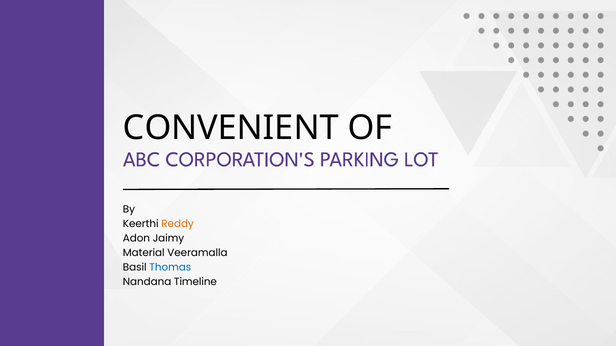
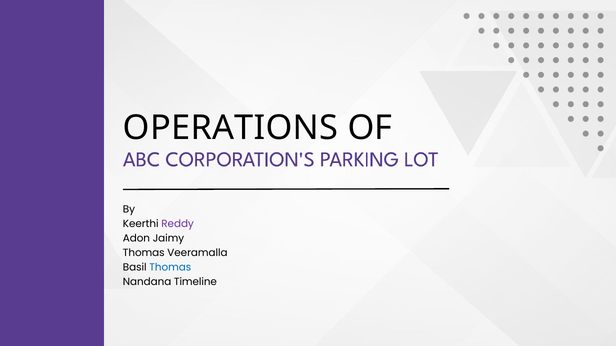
CONVENIENT: CONVENIENT -> OPERATIONS
Reddy colour: orange -> purple
Material at (144, 253): Material -> Thomas
